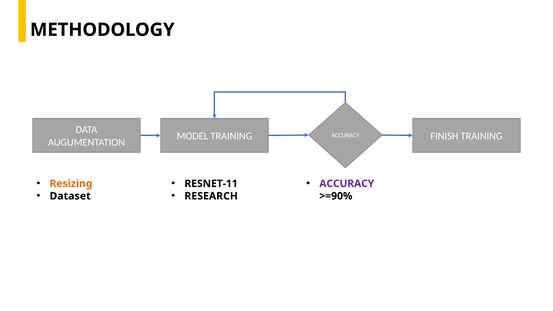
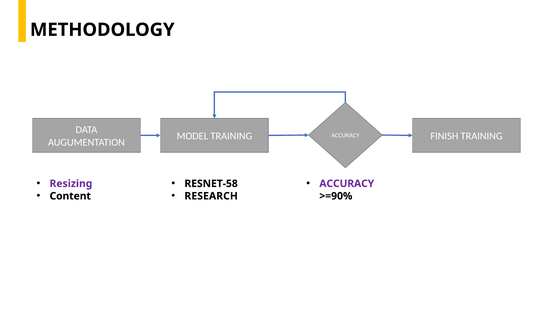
Resizing colour: orange -> purple
RESNET-11: RESNET-11 -> RESNET-58
Dataset: Dataset -> Content
